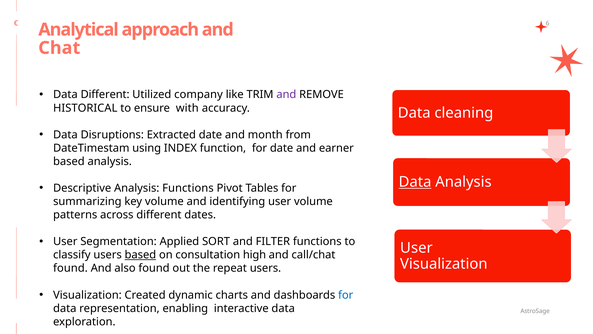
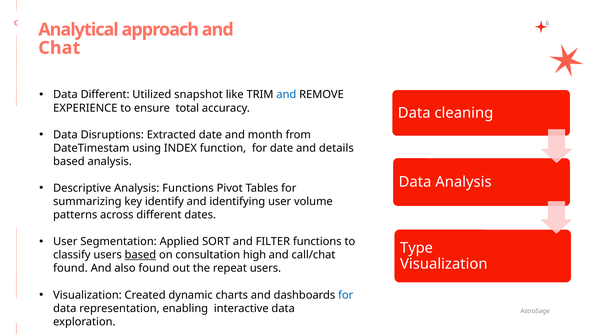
company: company -> snapshot
and at (286, 95) colour: purple -> blue
HISTORICAL: HISTORICAL -> EXPERIENCE
with: with -> total
earner: earner -> details
Data at (415, 182) underline: present -> none
key volume: volume -> identify
User at (416, 248): User -> Type
